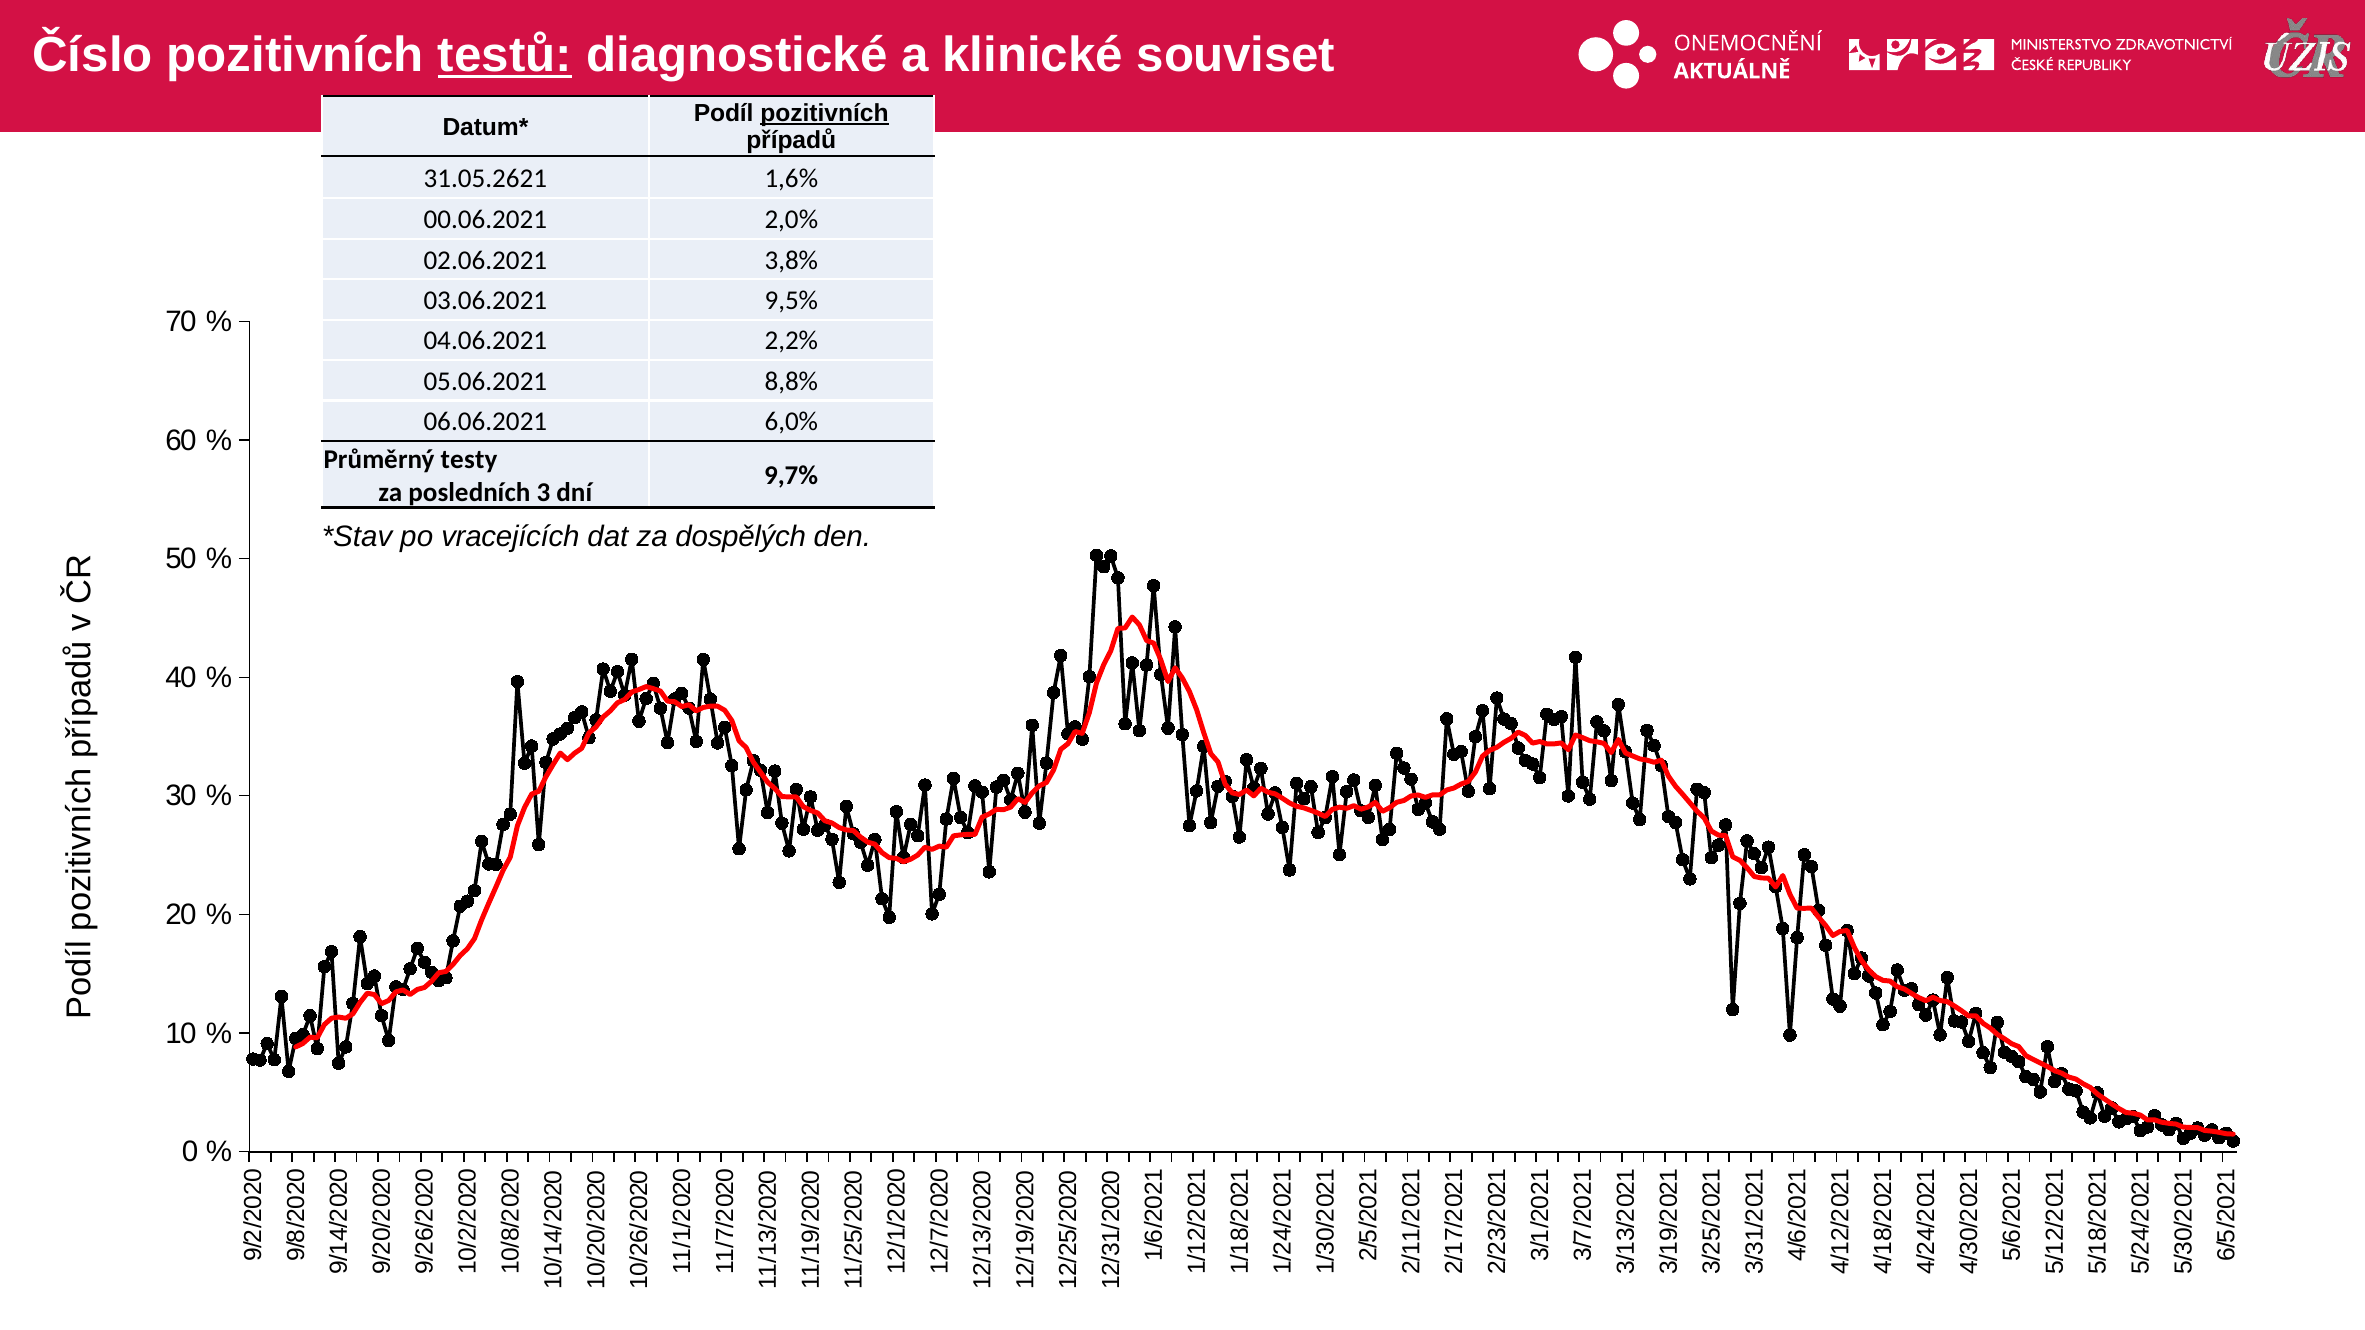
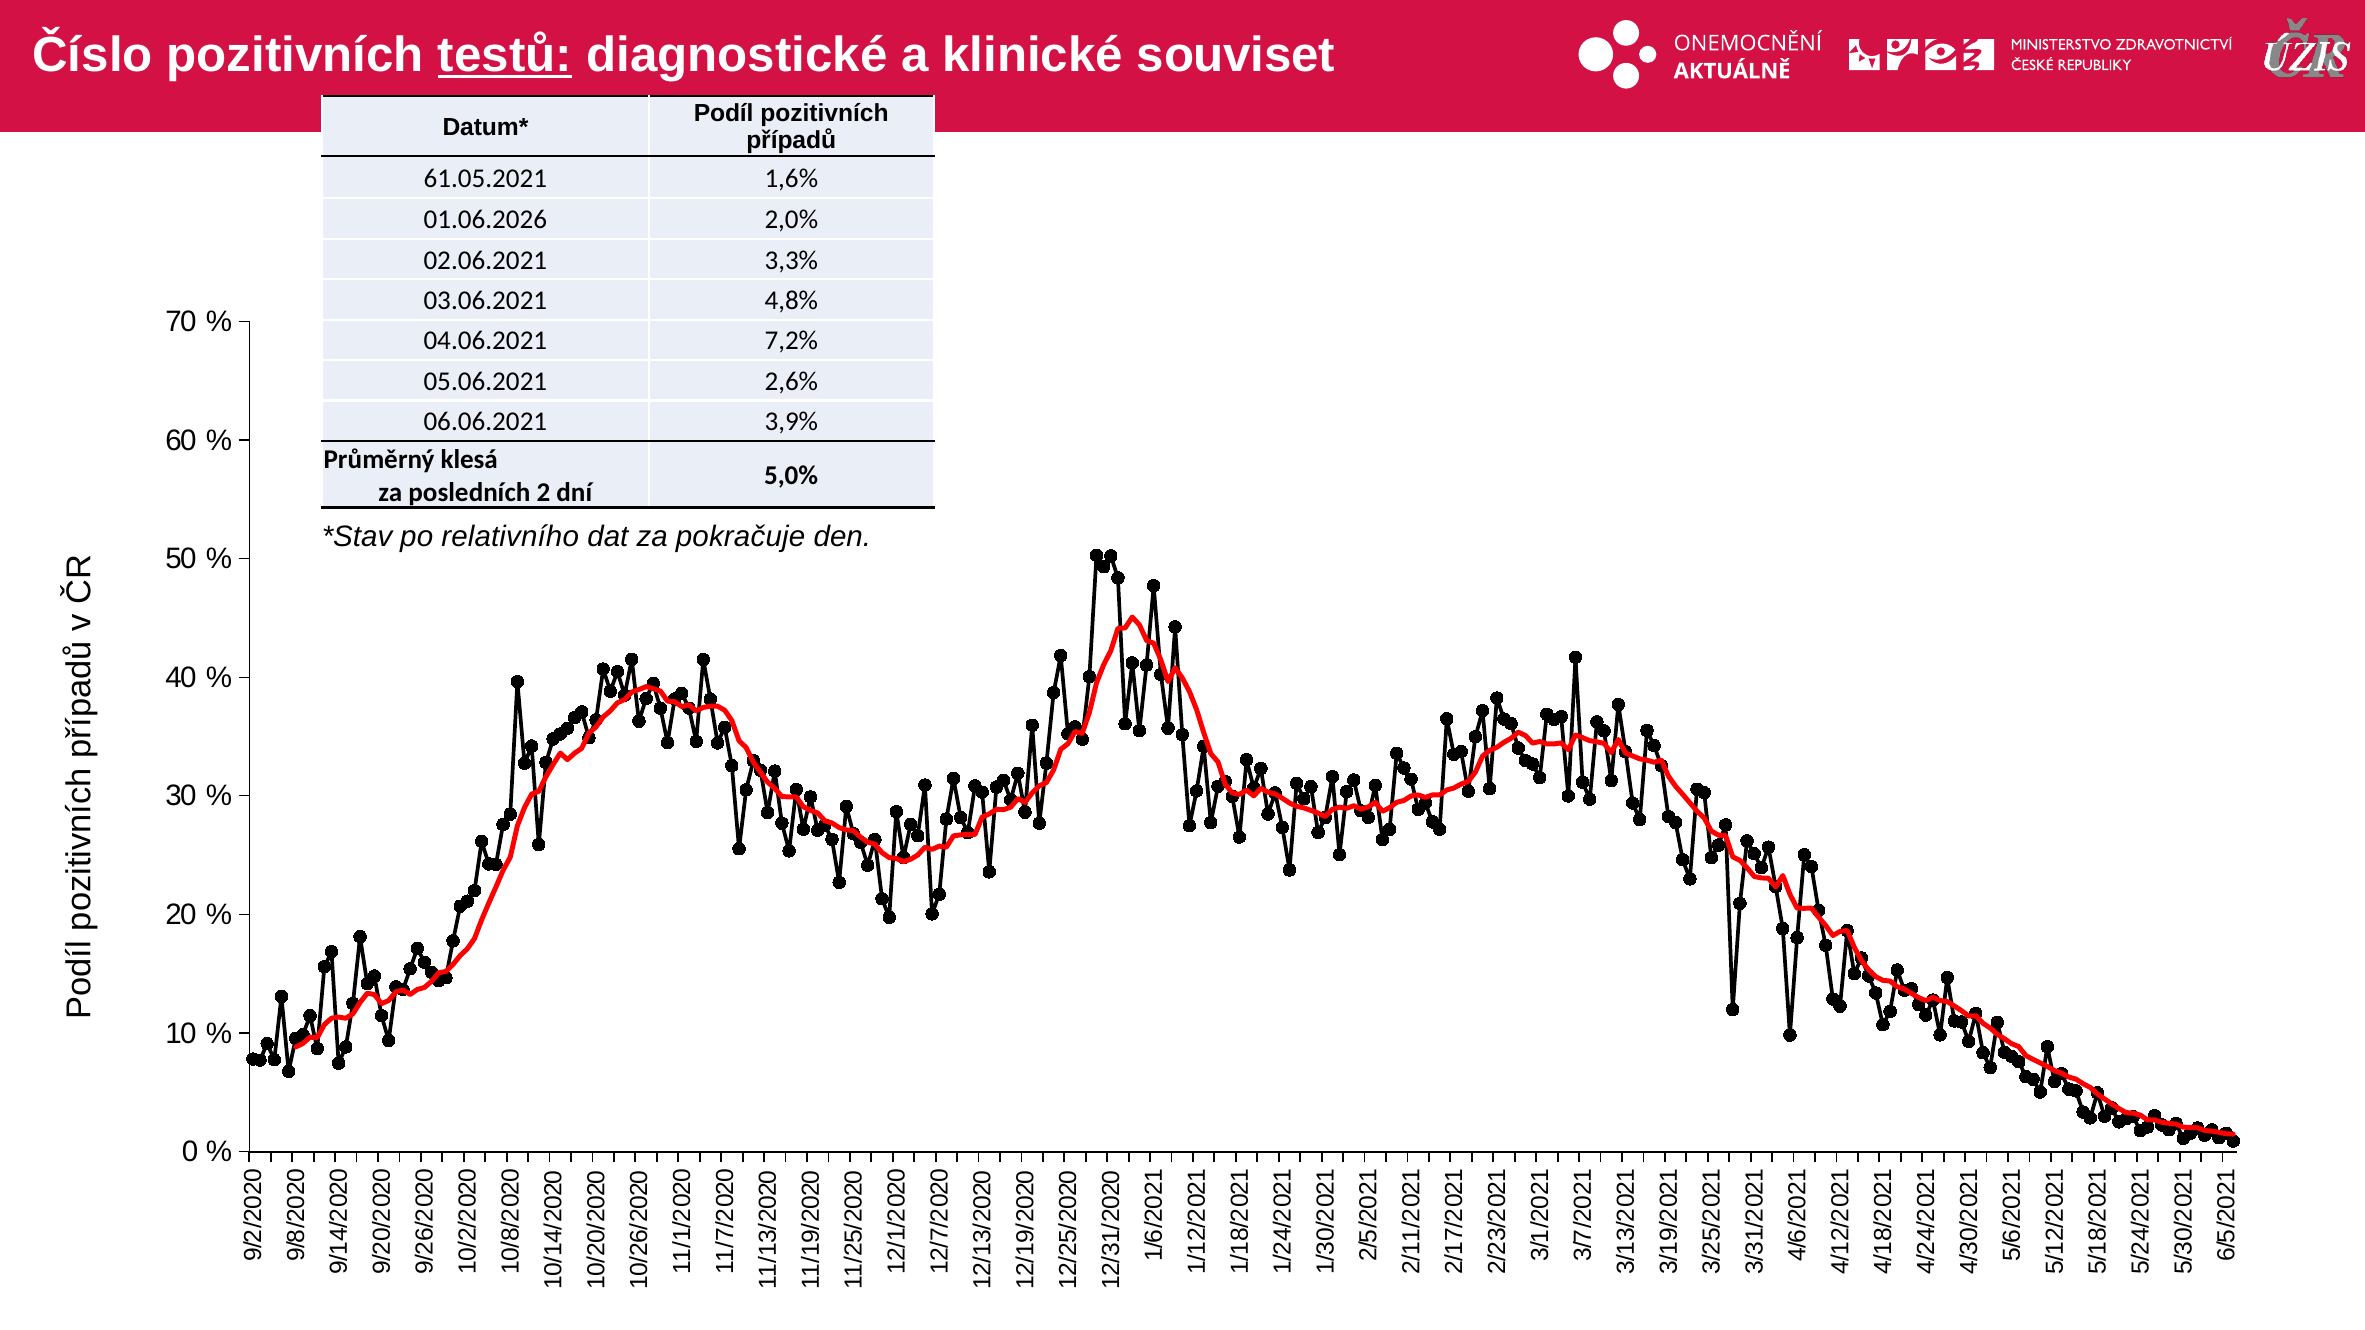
pozitivních at (824, 113) underline: present -> none
31.05.2621: 31.05.2621 -> 61.05.2021
00.06.2021: 00.06.2021 -> 01.06.2026
3,8%: 3,8% -> 3,3%
9,5%: 9,5% -> 4,8%
2,2%: 2,2% -> 7,2%
8,8%: 8,8% -> 2,6%
6,0%: 6,0% -> 3,9%
testy: testy -> klesá
9,7%: 9,7% -> 5,0%
posledních 3: 3 -> 2
vracejících: vracejících -> relativního
dospělých: dospělých -> pokračuje
